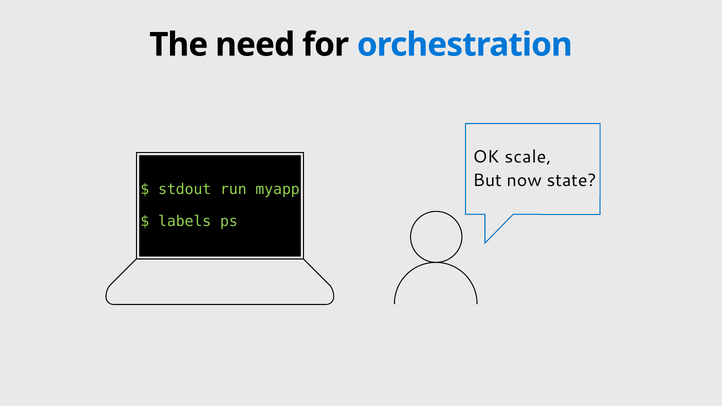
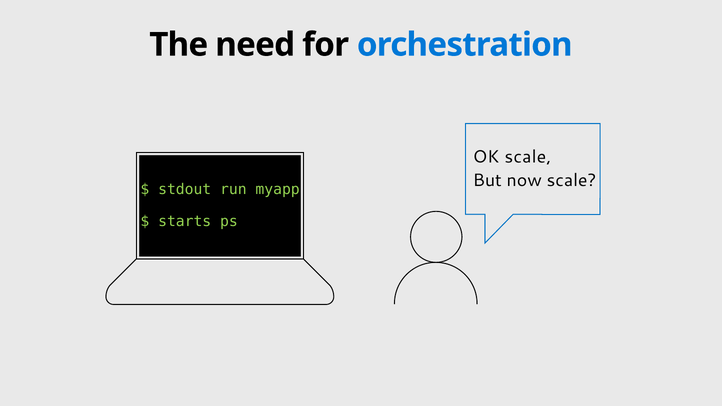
now state: state -> scale
labels: labels -> starts
